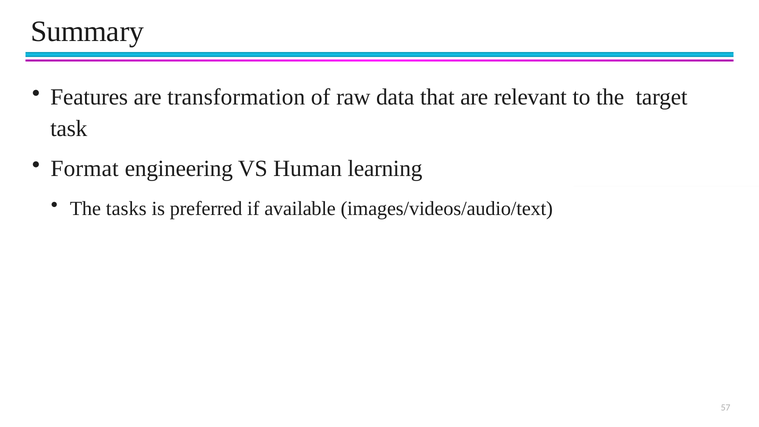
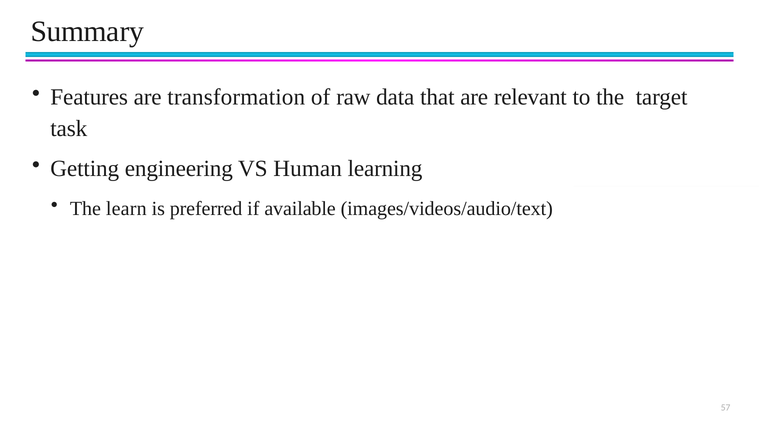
Format: Format -> Getting
tasks: tasks -> learn
